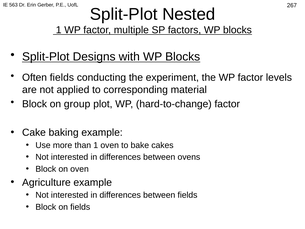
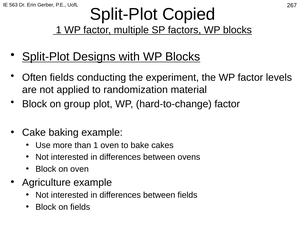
Nested: Nested -> Copied
corresponding: corresponding -> randomization
